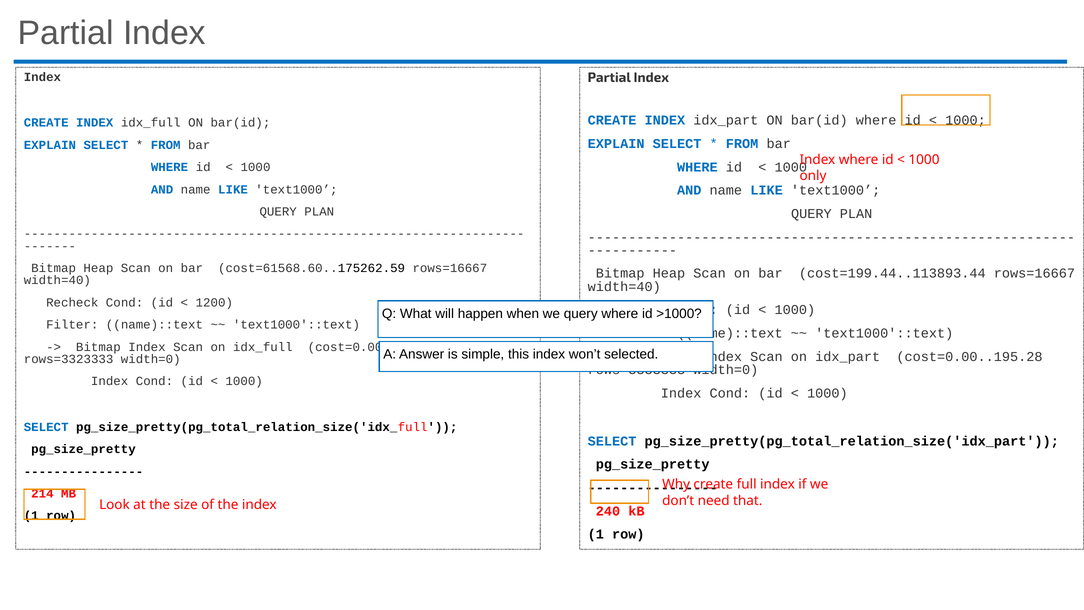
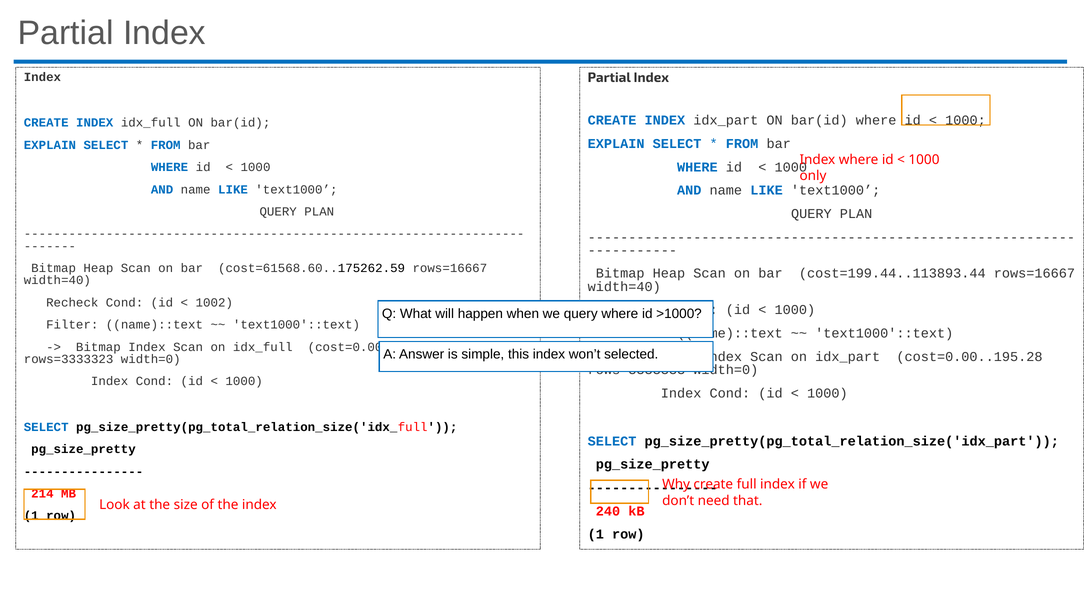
1200: 1200 -> 1002
rows=3323333: rows=3323333 -> rows=3333323
